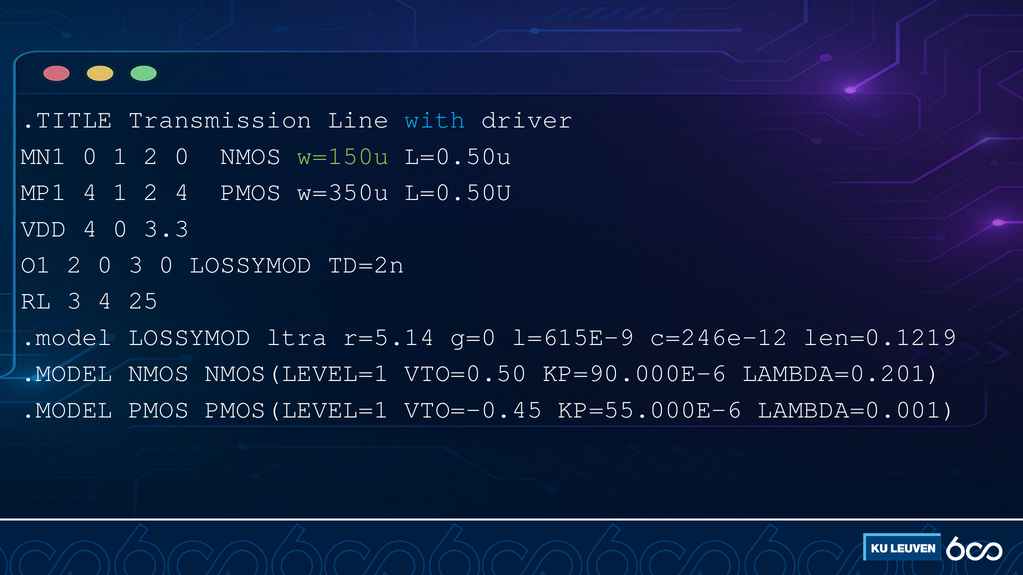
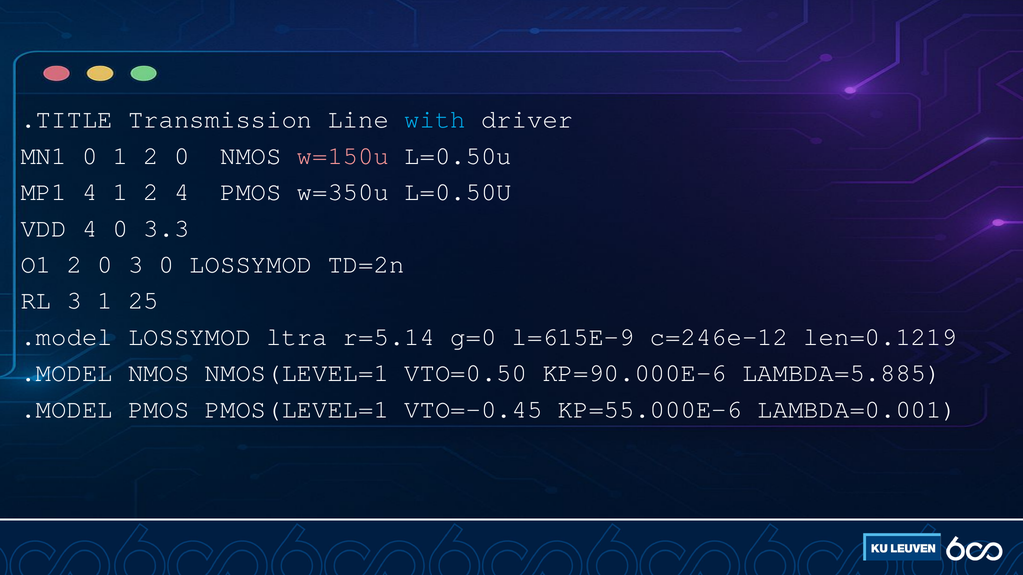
w=150u colour: light green -> pink
3 4: 4 -> 1
LAMBDA=0.201: LAMBDA=0.201 -> LAMBDA=5.885
